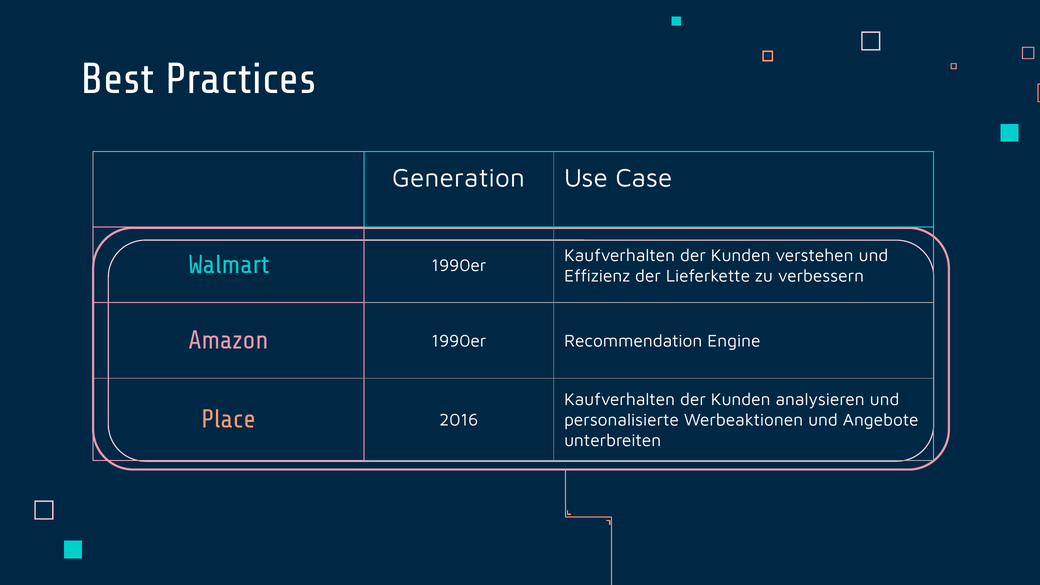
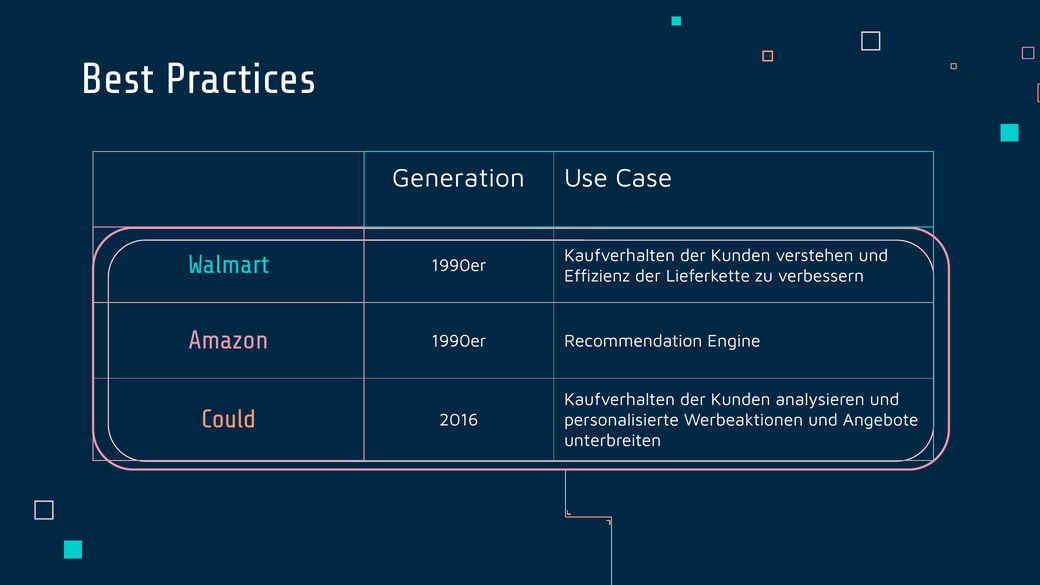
Place: Place -> Could
